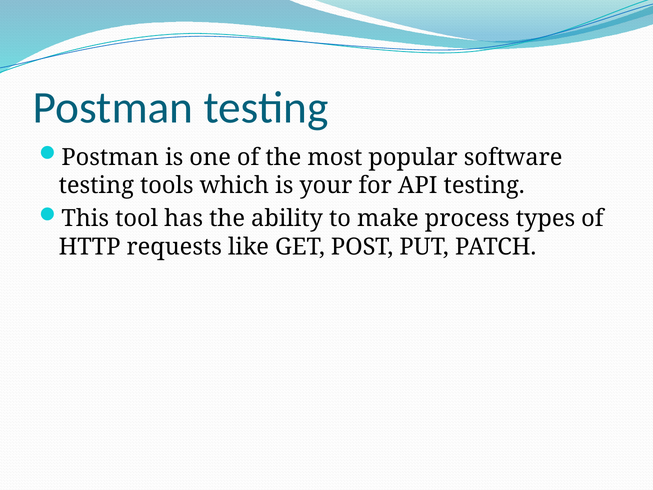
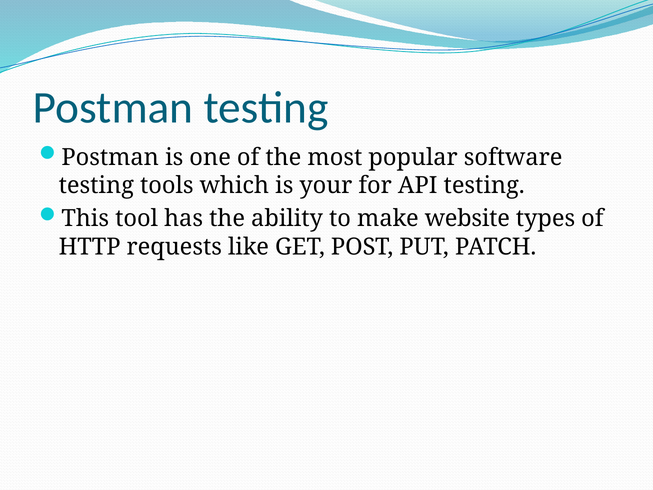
process: process -> website
